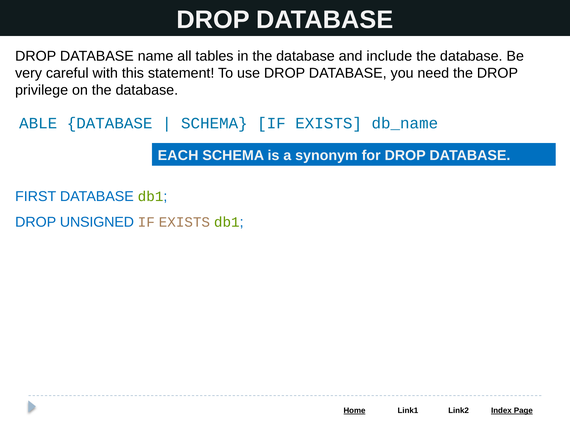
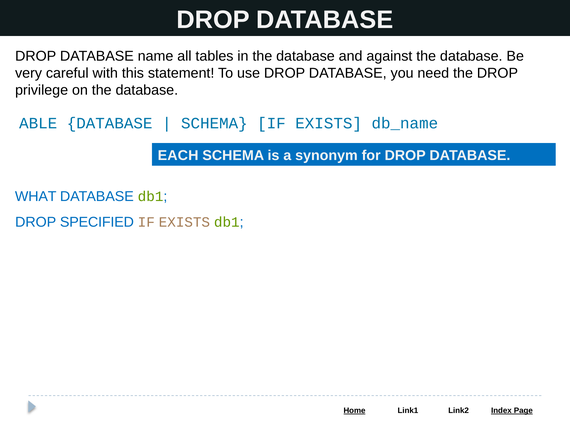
include: include -> against
FIRST: FIRST -> WHAT
UNSIGNED: UNSIGNED -> SPECIFIED
